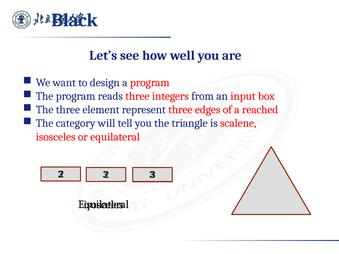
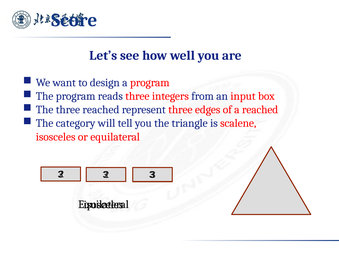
Black: Black -> Score
three element: element -> reached
